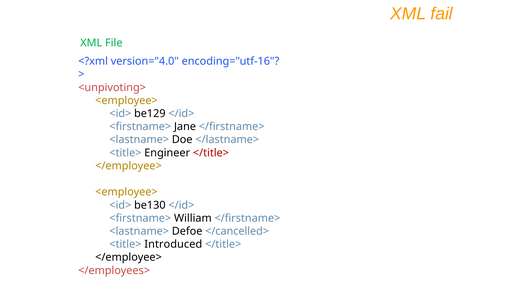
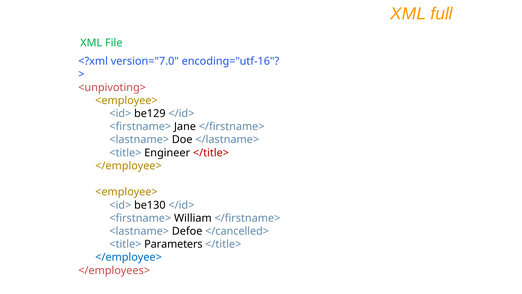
fail: fail -> full
version="4.0: version="4.0 -> version="7.0
Introduced: Introduced -> Parameters
</employee> at (129, 257) colour: black -> blue
